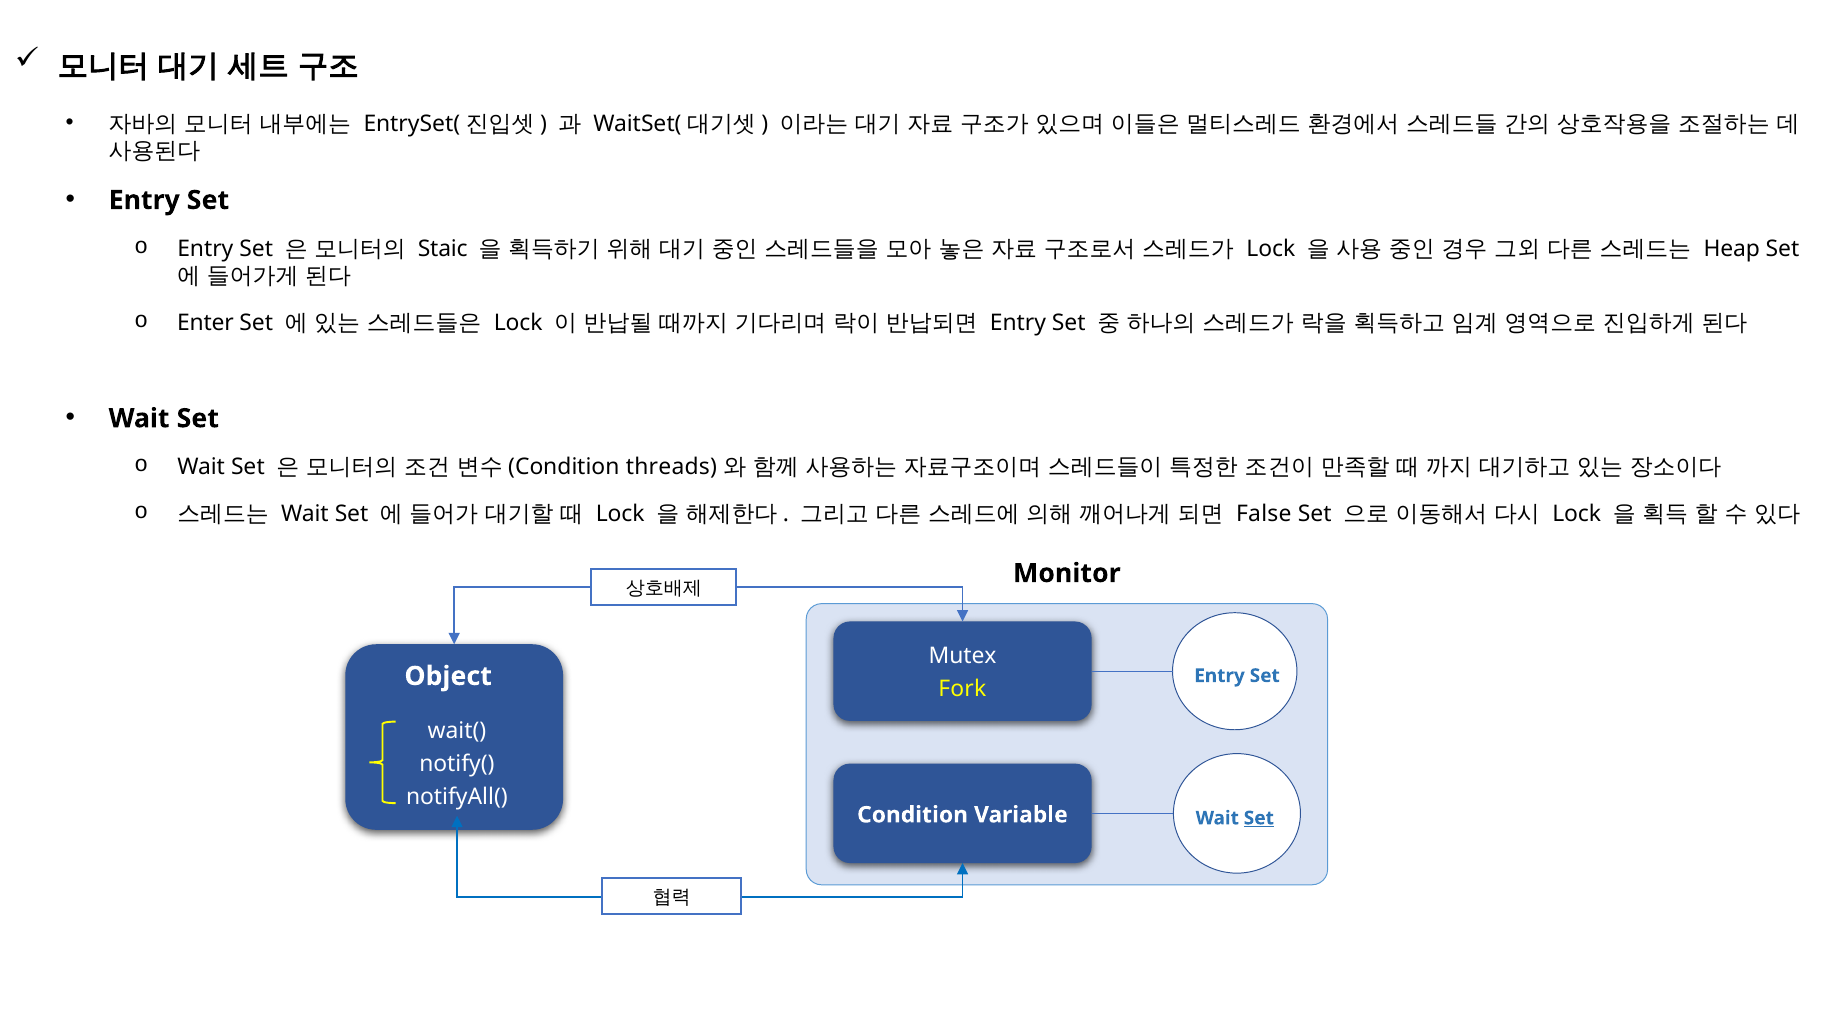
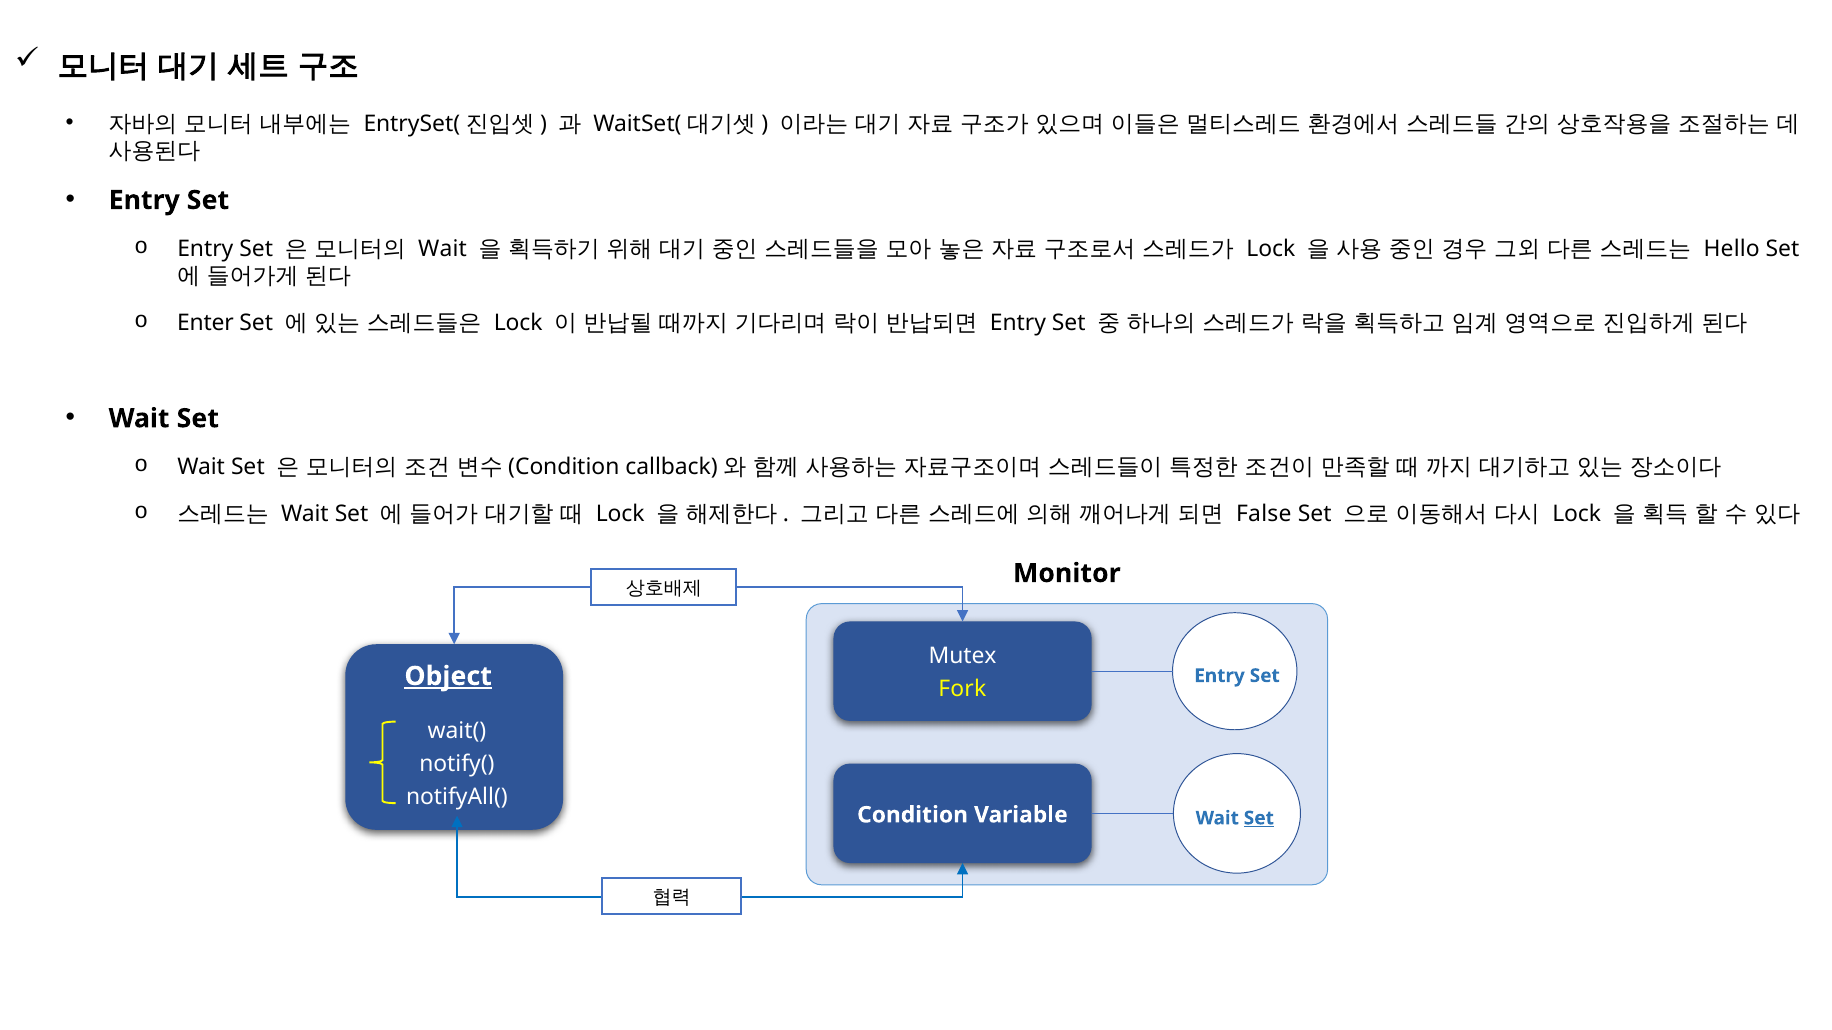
Staic at (443, 249): Staic -> Wait
Heap: Heap -> Hello
threads: threads -> callback
Object underline: none -> present
